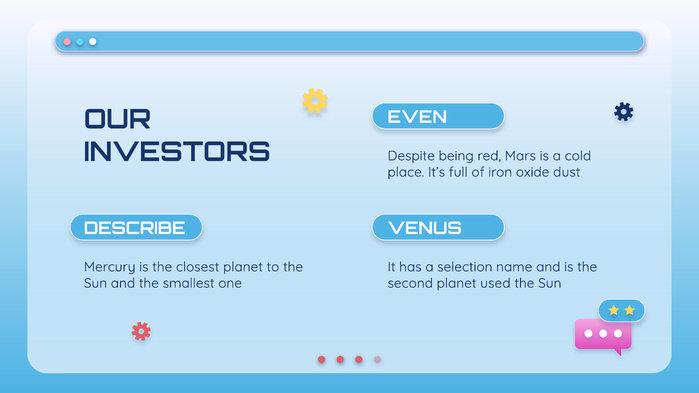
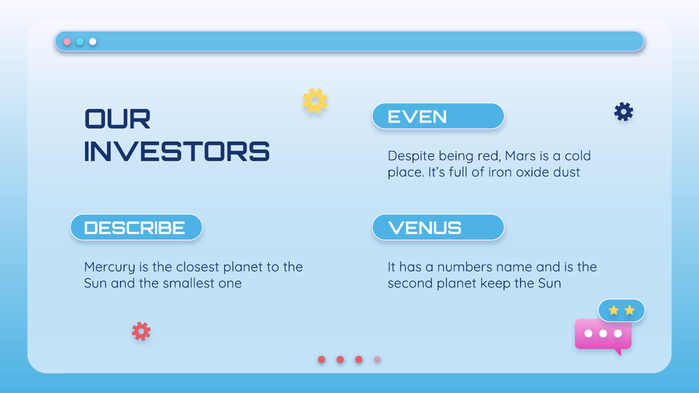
selection: selection -> numbers
used: used -> keep
